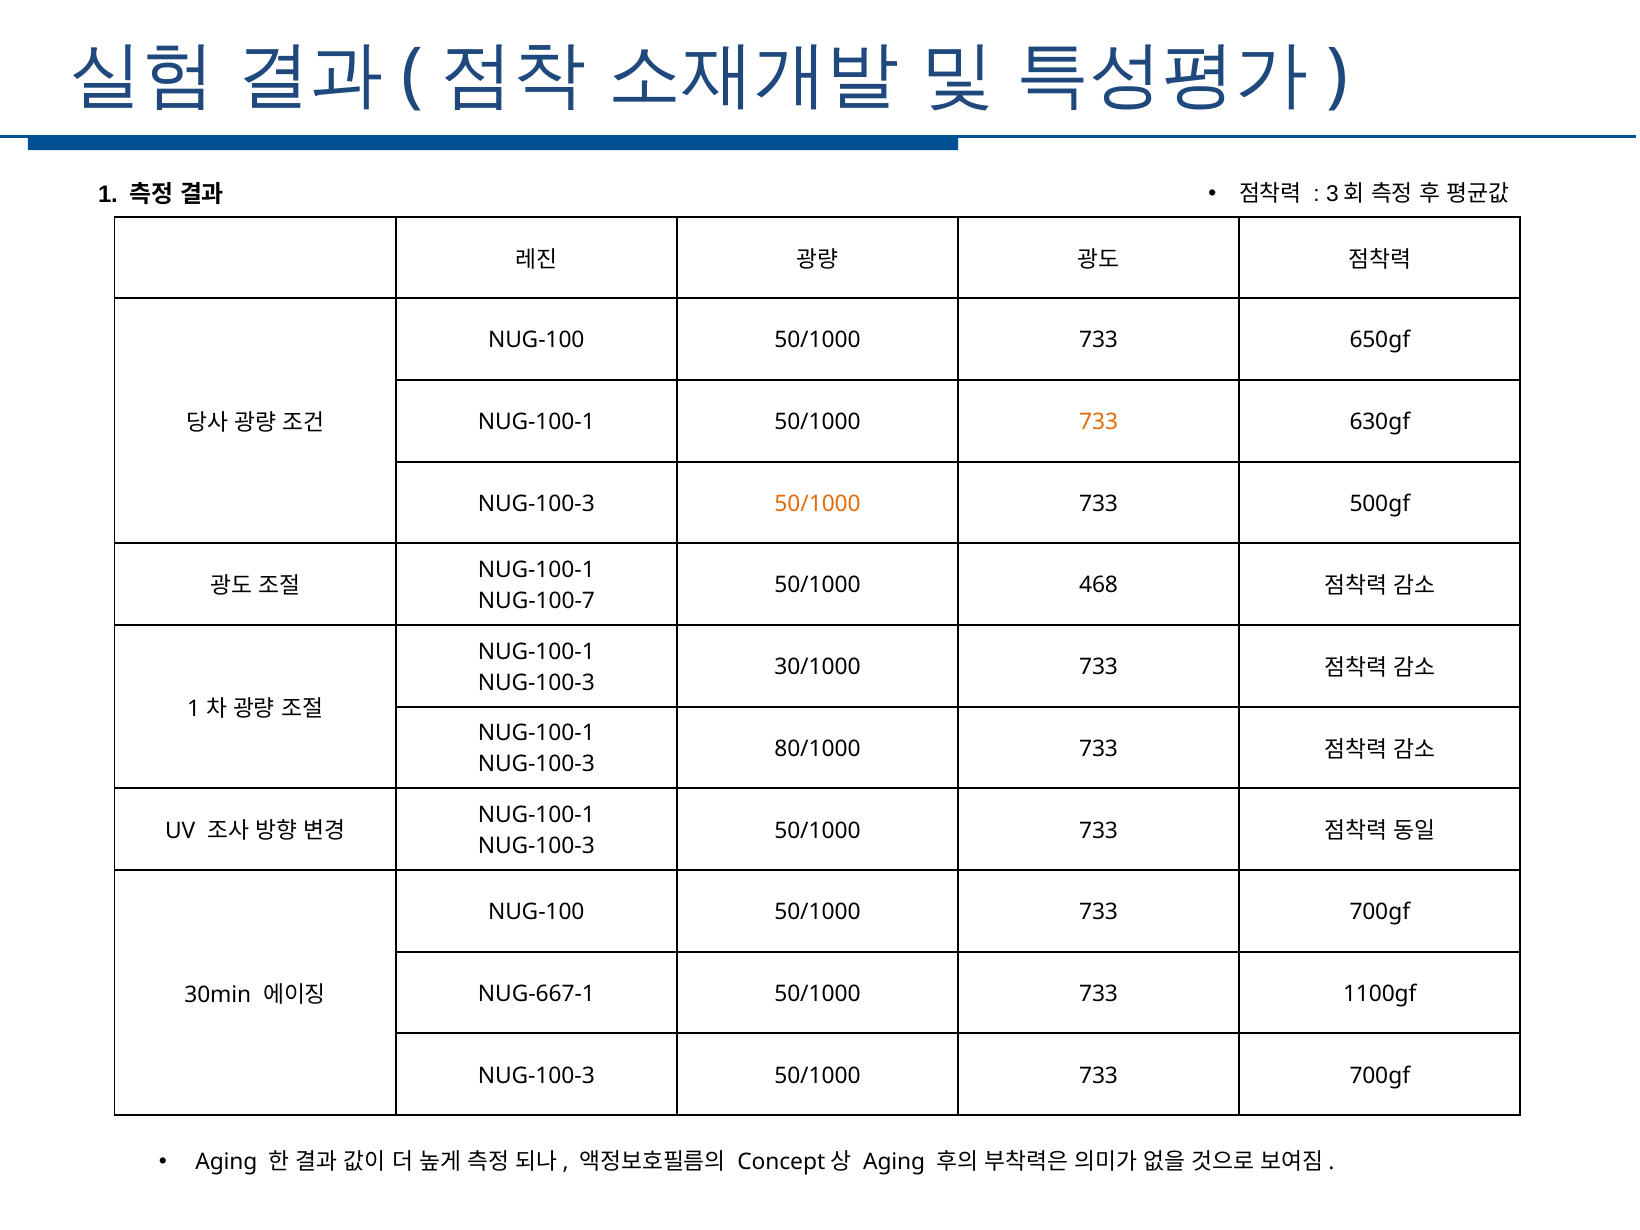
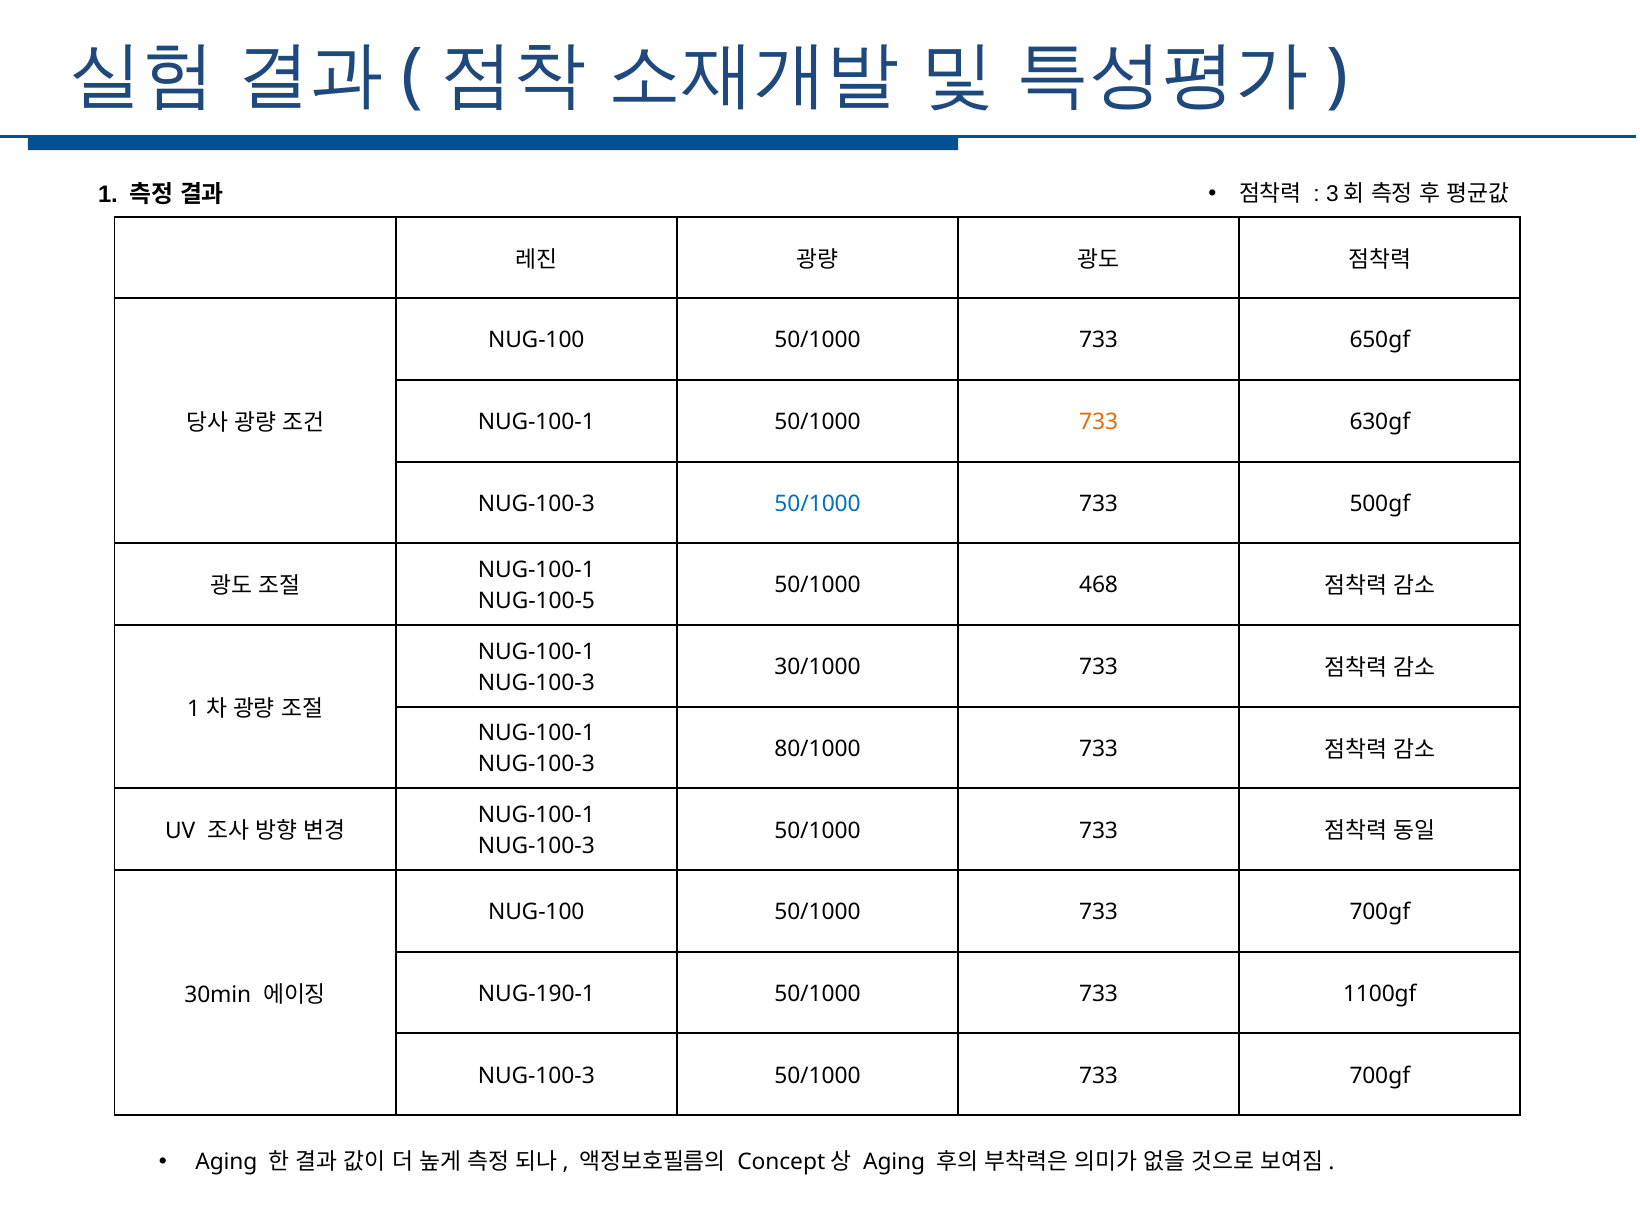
50/1000 at (818, 504) colour: orange -> blue
NUG-100-7: NUG-100-7 -> NUG-100-5
NUG-667-1: NUG-667-1 -> NUG-190-1
